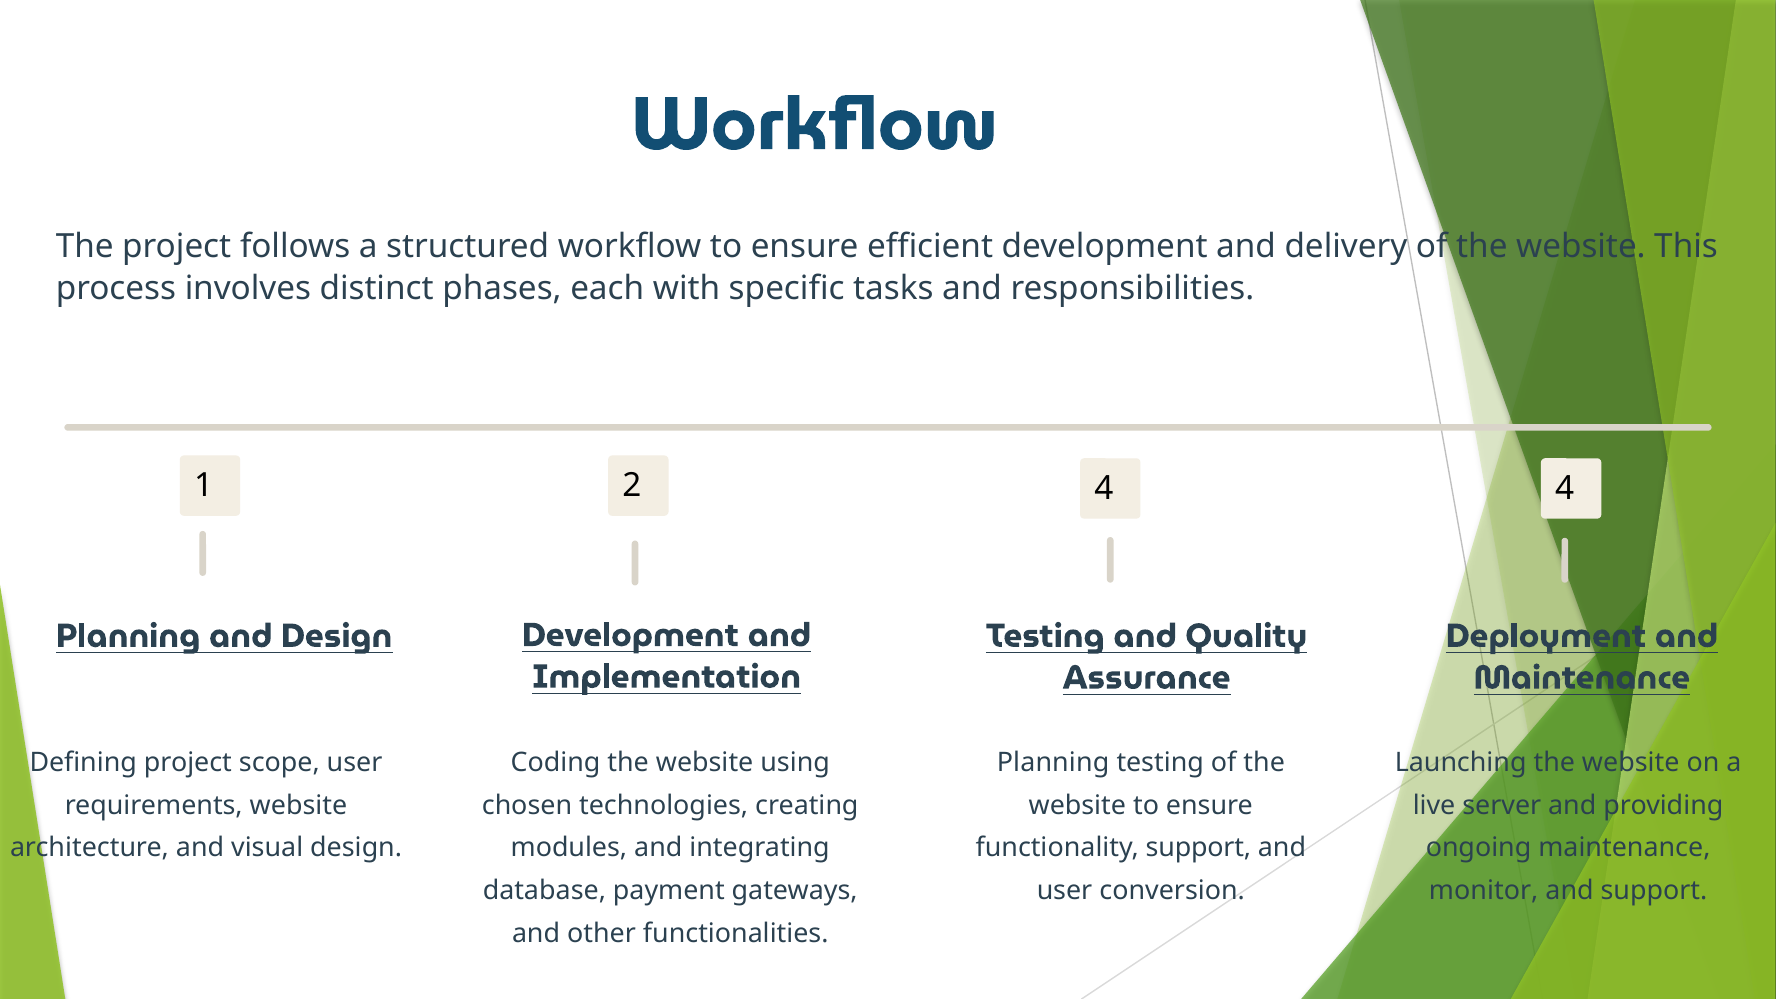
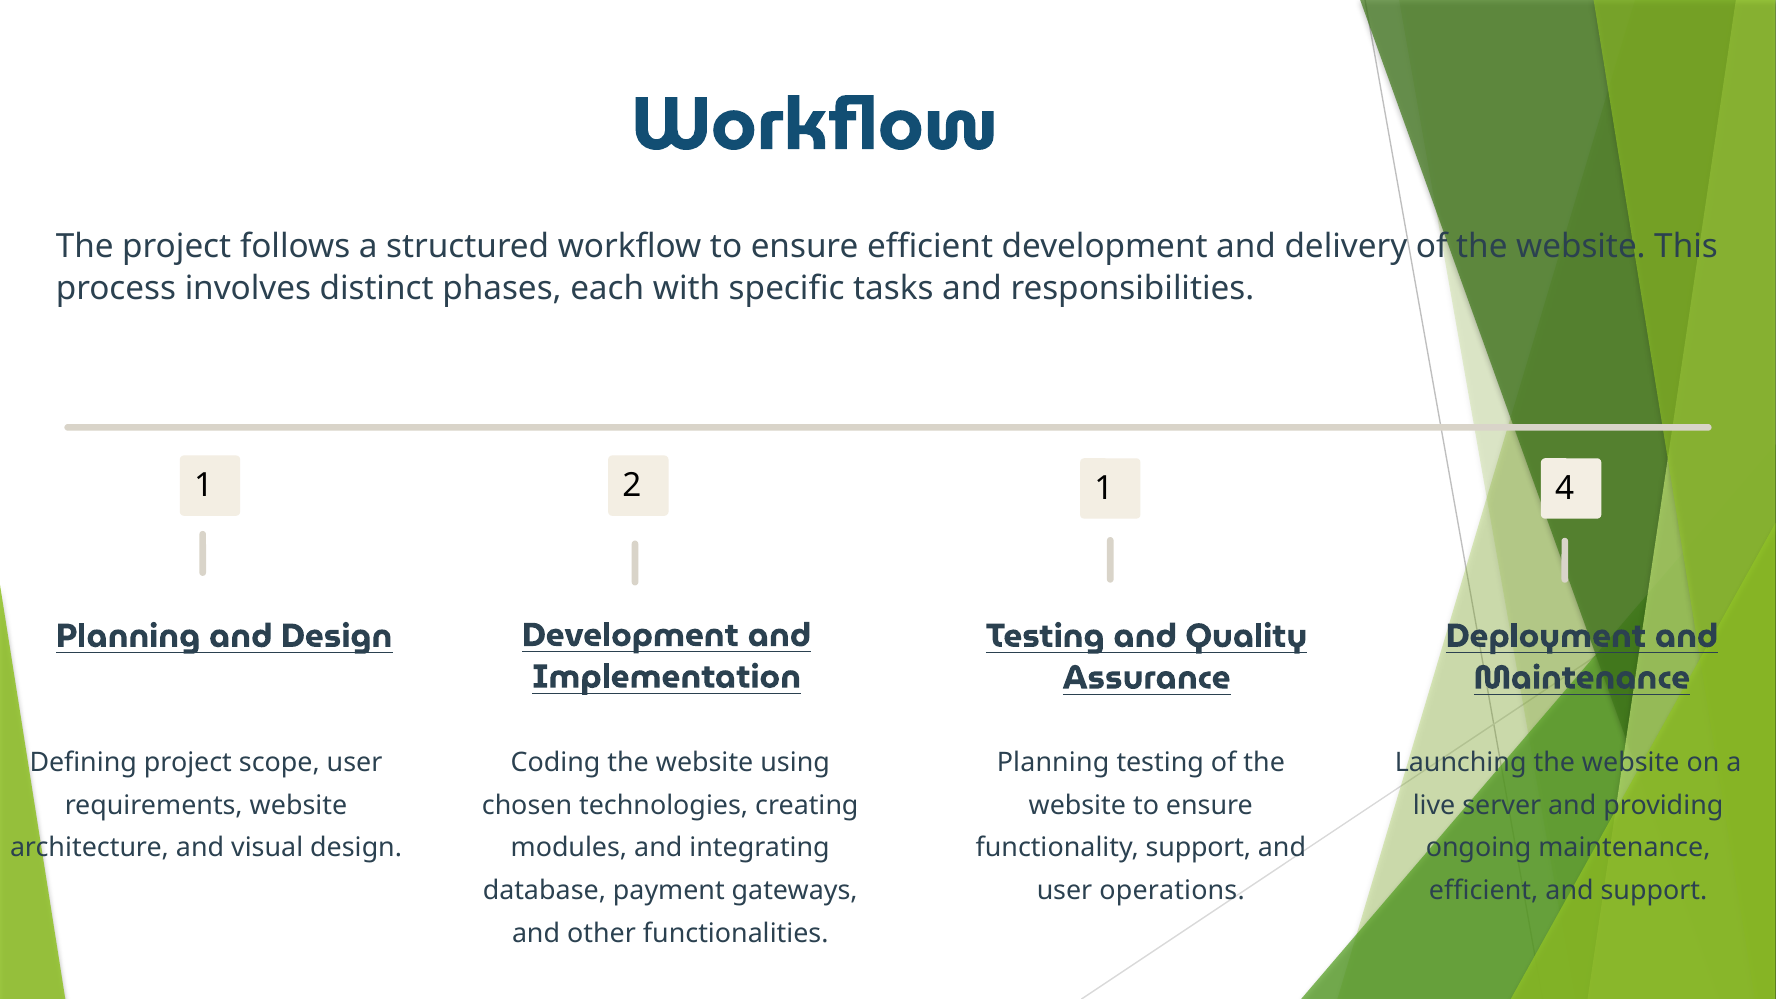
2 4: 4 -> 1
conversion: conversion -> operations
monitor at (1484, 891): monitor -> efficient
